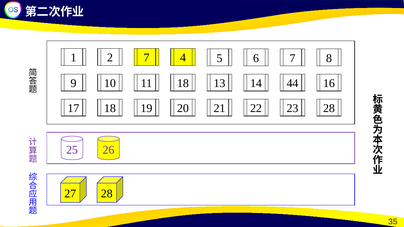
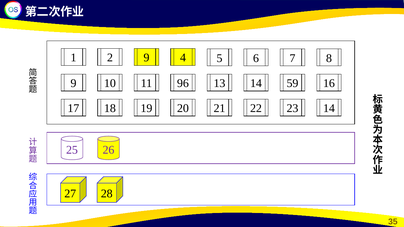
2 7: 7 -> 9
11 18: 18 -> 96
44: 44 -> 59
23 28: 28 -> 14
